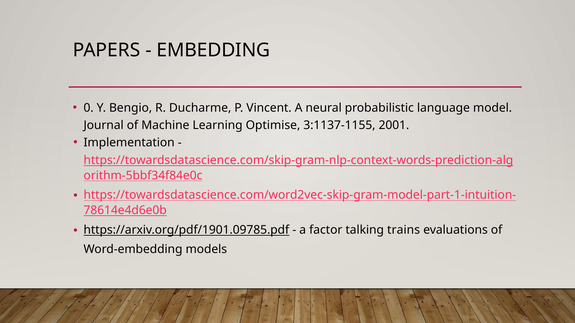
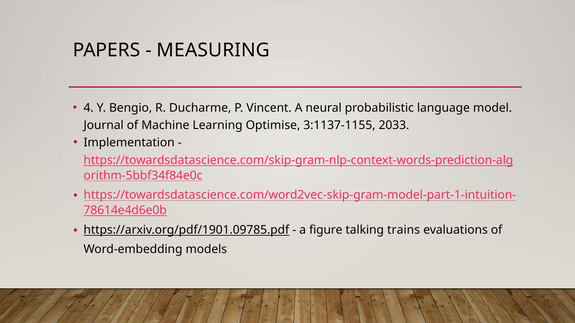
EMBEDDING: EMBEDDING -> MEASURING
0: 0 -> 4
2001: 2001 -> 2033
factor: factor -> figure
